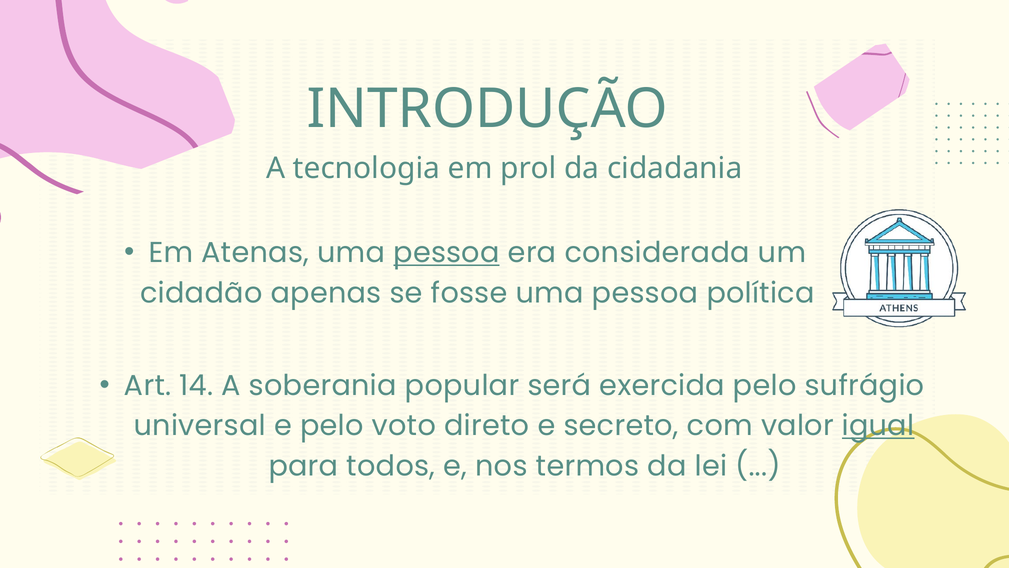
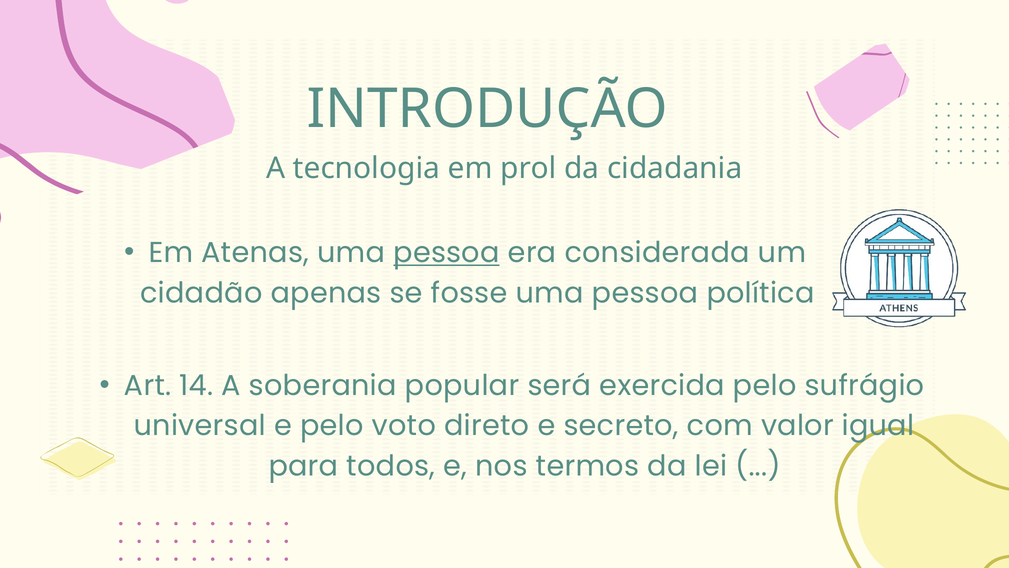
igual underline: present -> none
